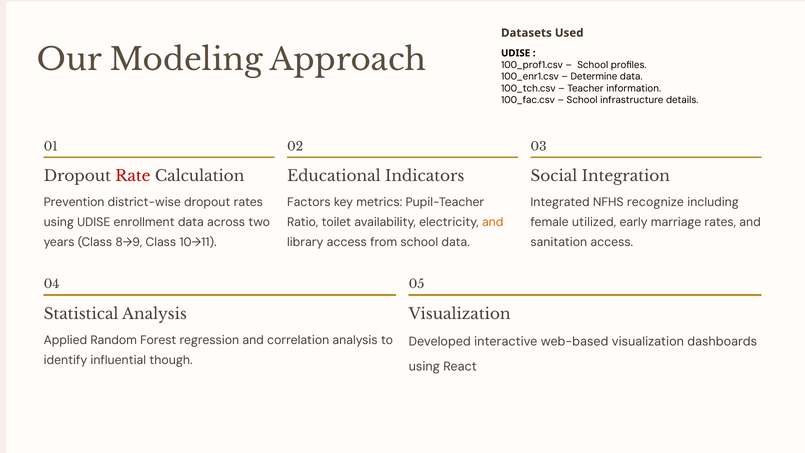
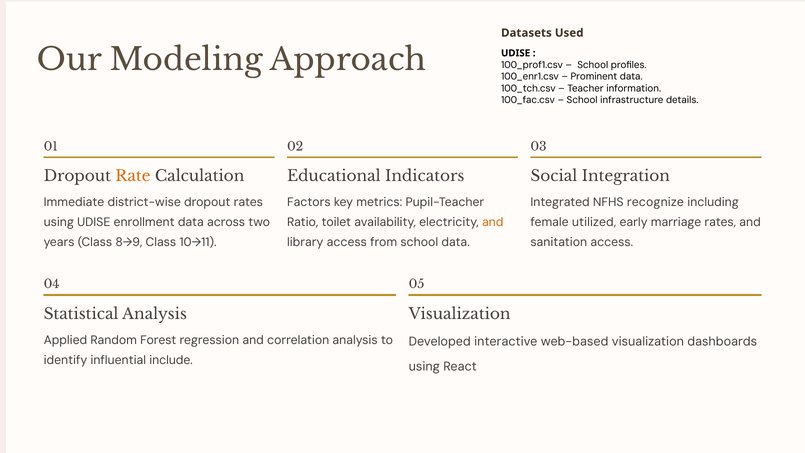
Determine: Determine -> Prominent
Rate colour: red -> orange
Prevention: Prevention -> Immediate
though: though -> include
